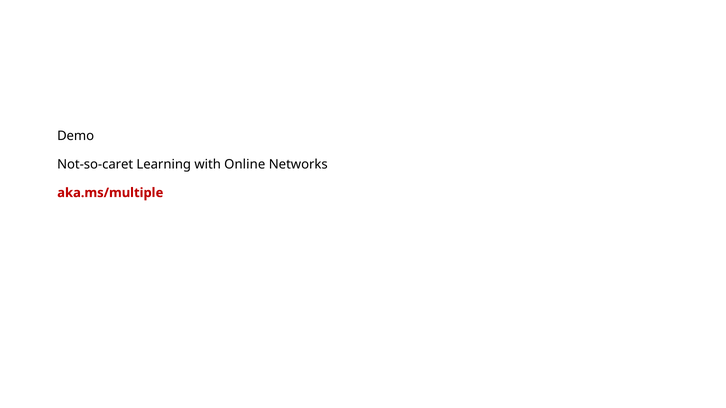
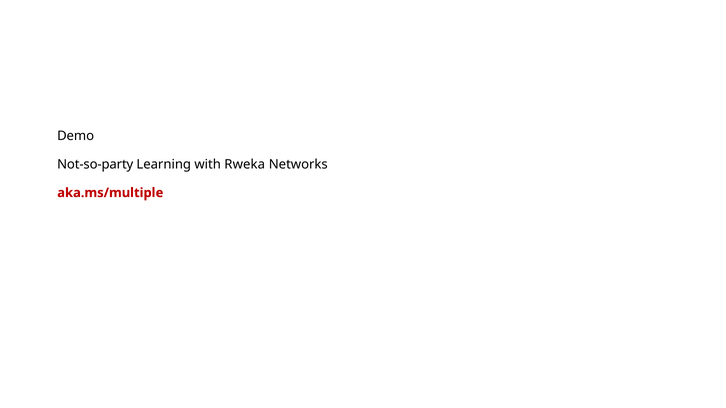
Not-so-caret: Not-so-caret -> Not-so-party
Online: Online -> Rweka
